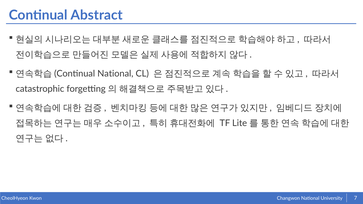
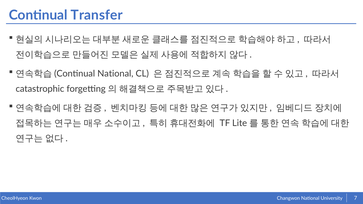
Abstract: Abstract -> Transfer
